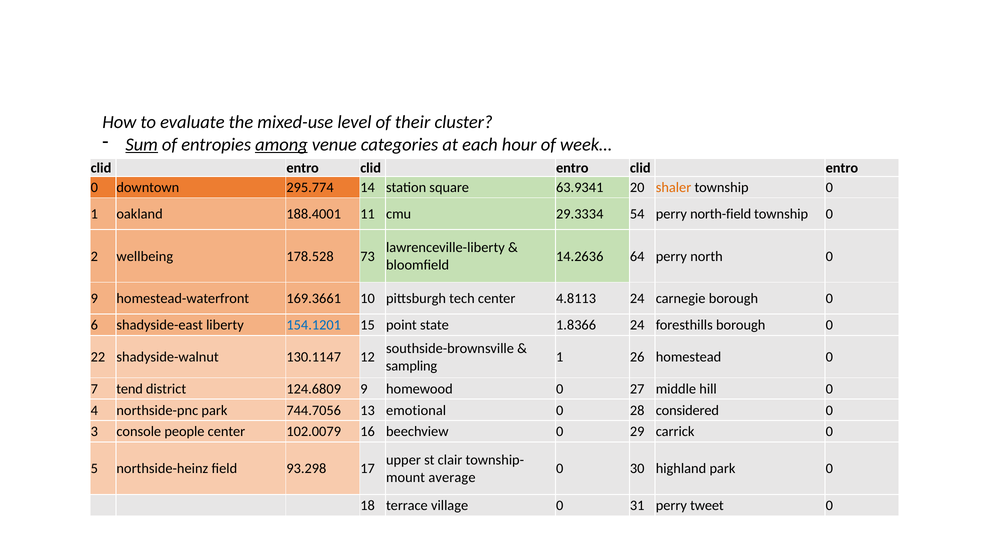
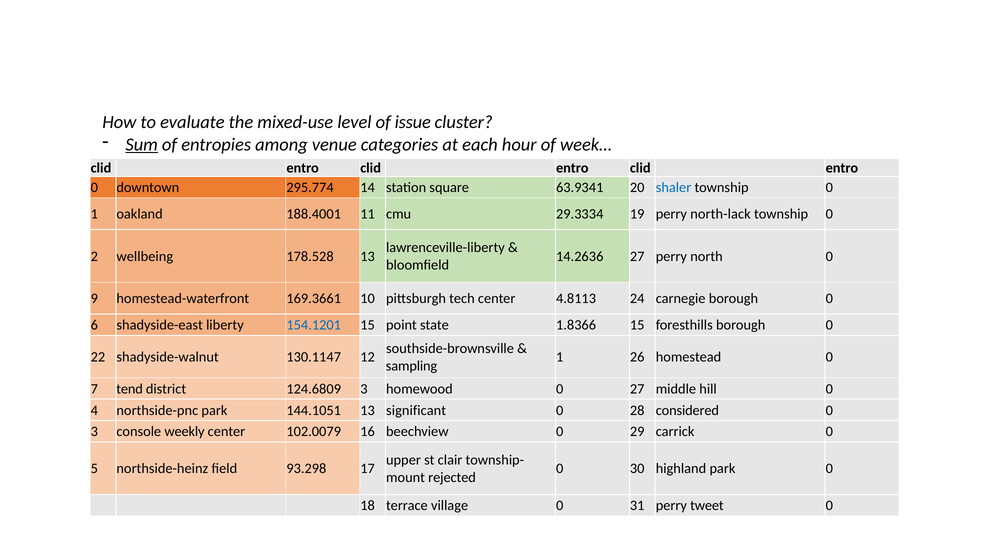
their: their -> issue
among underline: present -> none
shaler colour: orange -> blue
54: 54 -> 19
north-field: north-field -> north-lack
178.528 73: 73 -> 13
14.2636 64: 64 -> 27
1.8366 24: 24 -> 15
124.6809 9: 9 -> 3
744.7056: 744.7056 -> 144.1051
emotional: emotional -> significant
people: people -> weekly
average: average -> rejected
